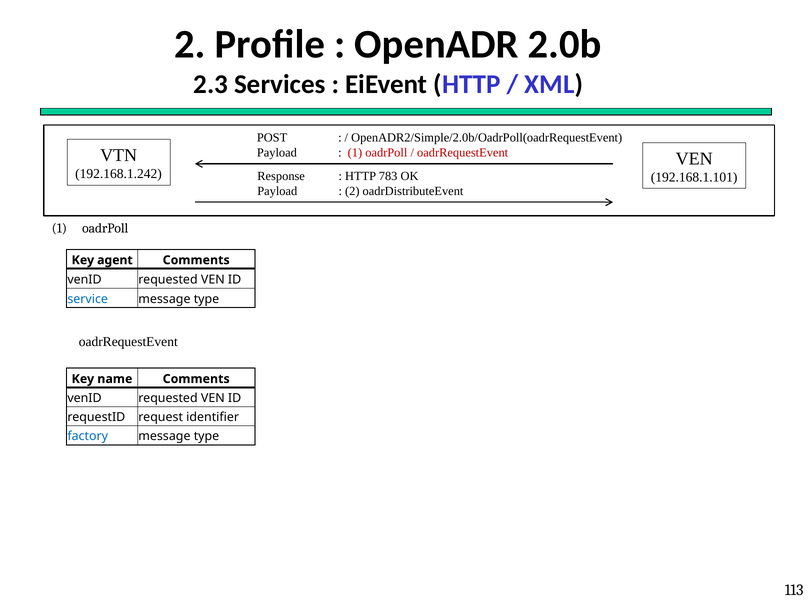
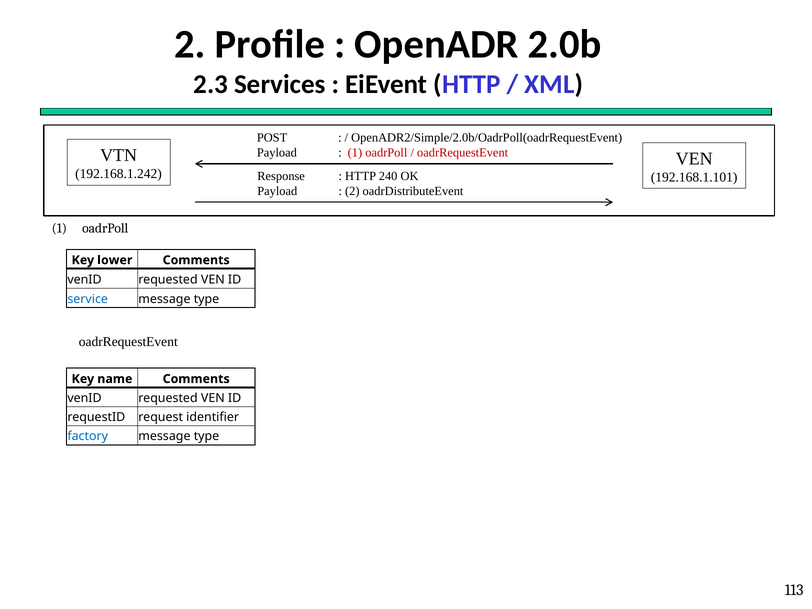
783: 783 -> 240
agent: agent -> lower
